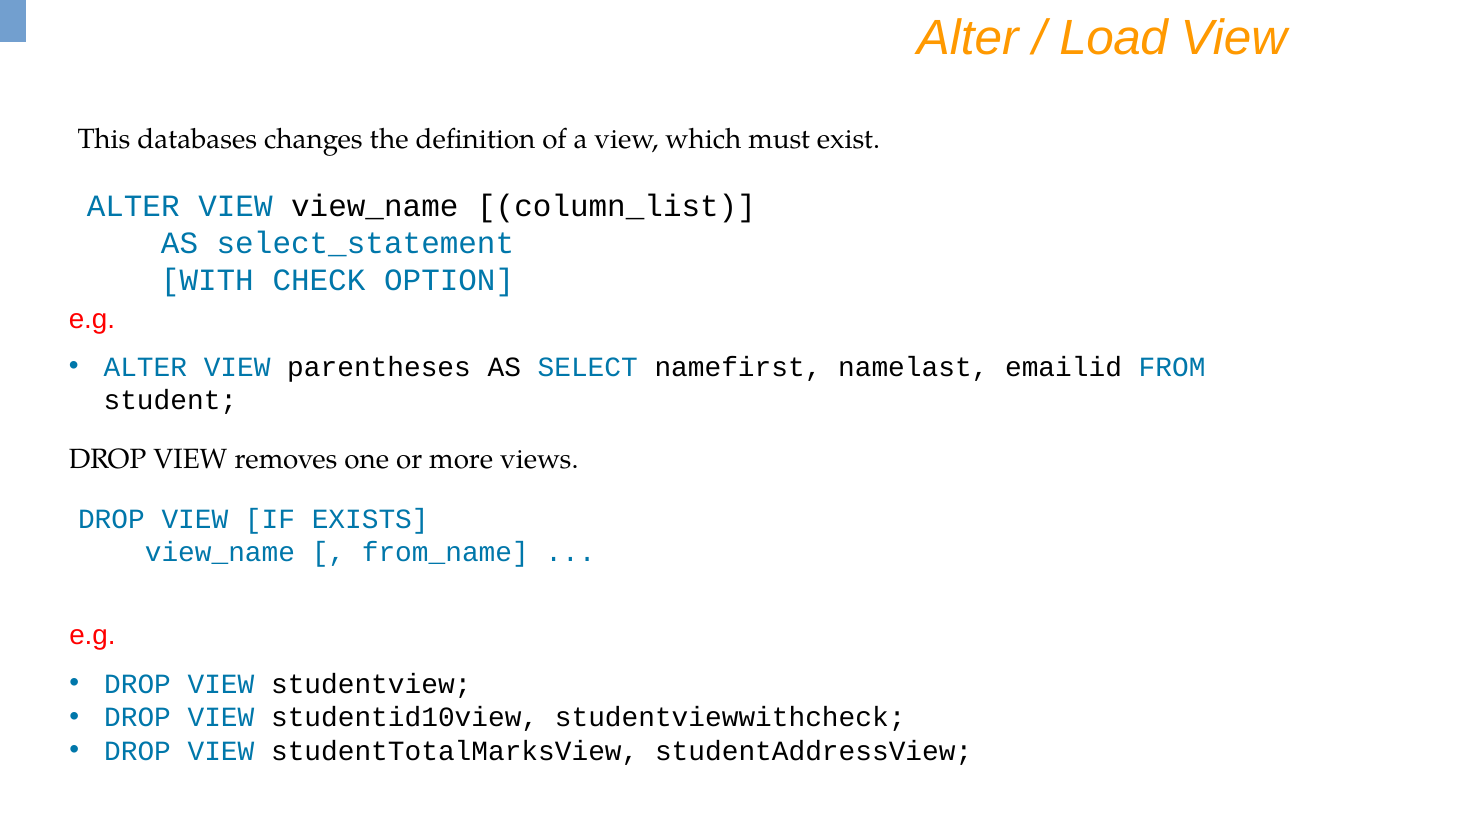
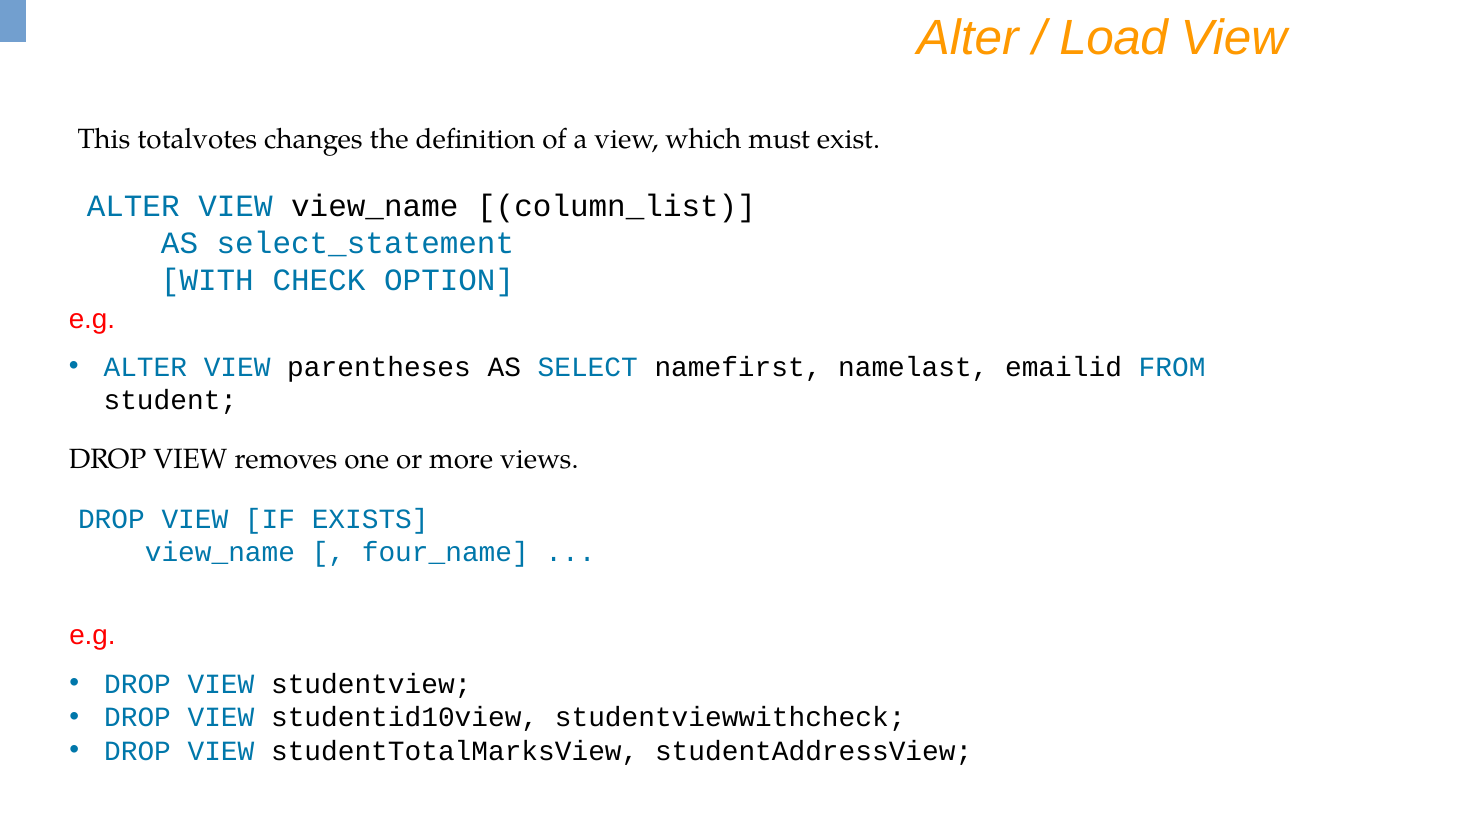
databases: databases -> totalvotes
from_name: from_name -> four_name
